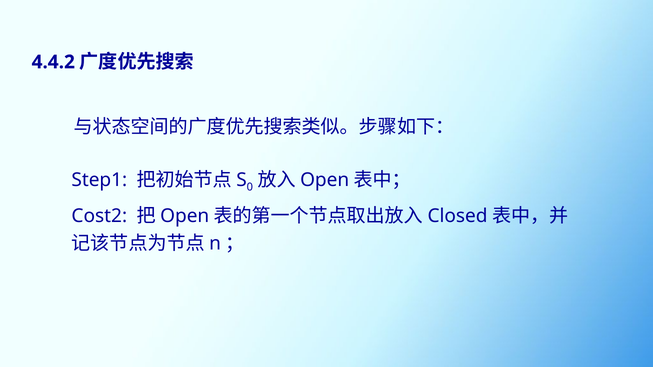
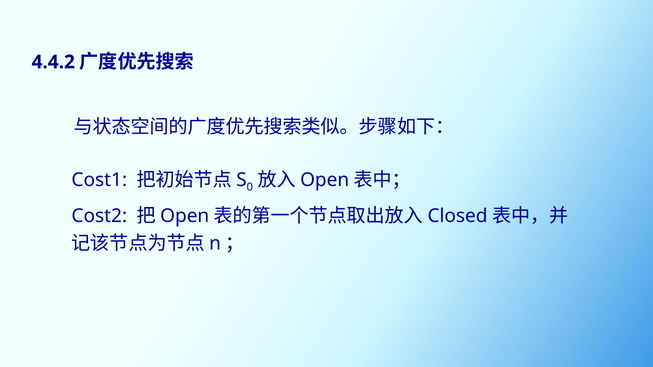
Step1: Step1 -> Cost1
